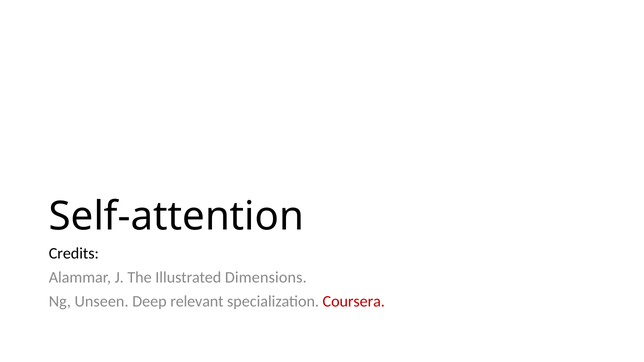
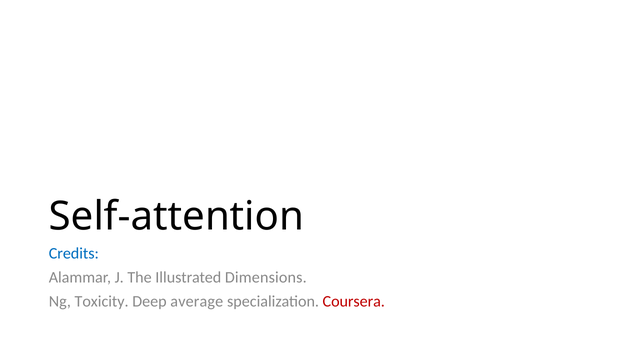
Credits colour: black -> blue
Unseen: Unseen -> Toxicity
relevant: relevant -> average
